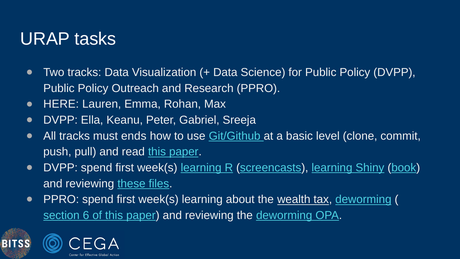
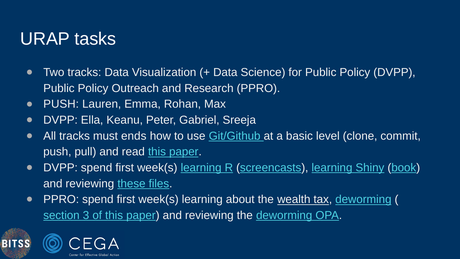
HERE at (61, 104): HERE -> PUSH
6: 6 -> 3
